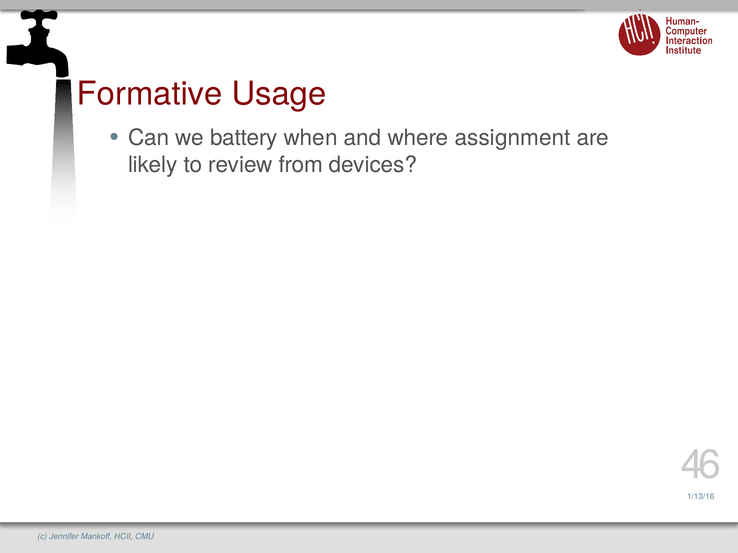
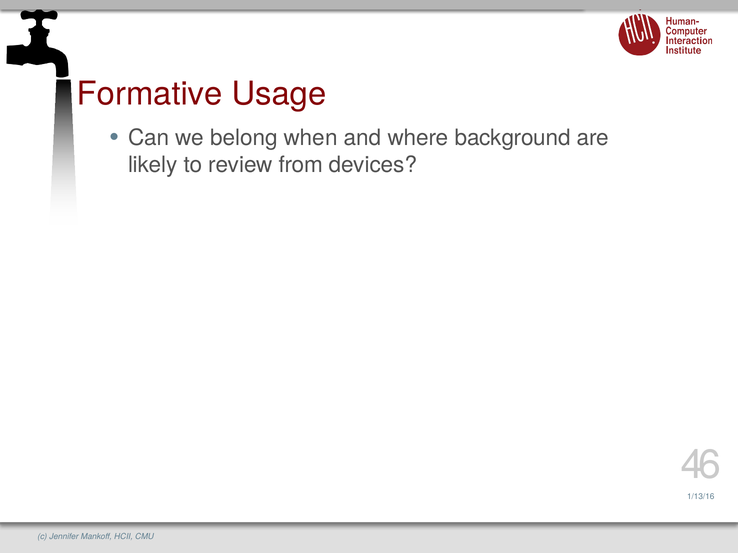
battery: battery -> belong
assignment: assignment -> background
